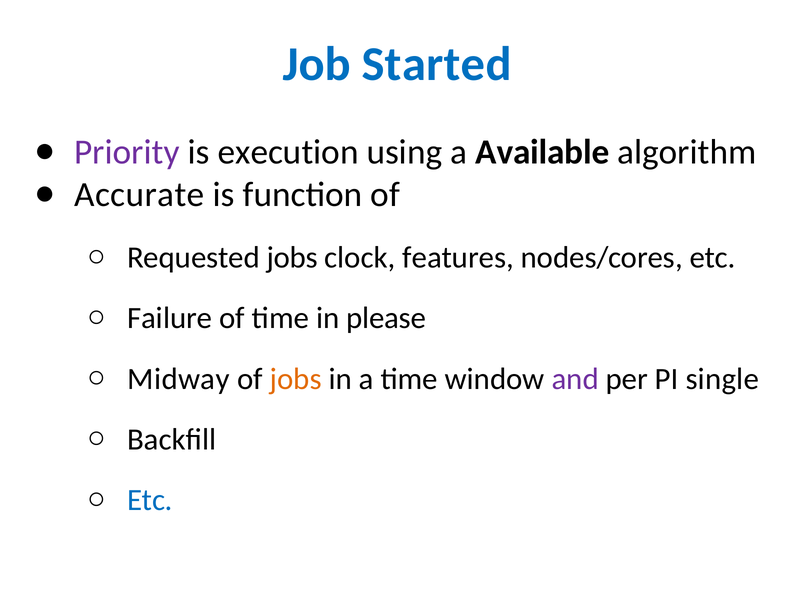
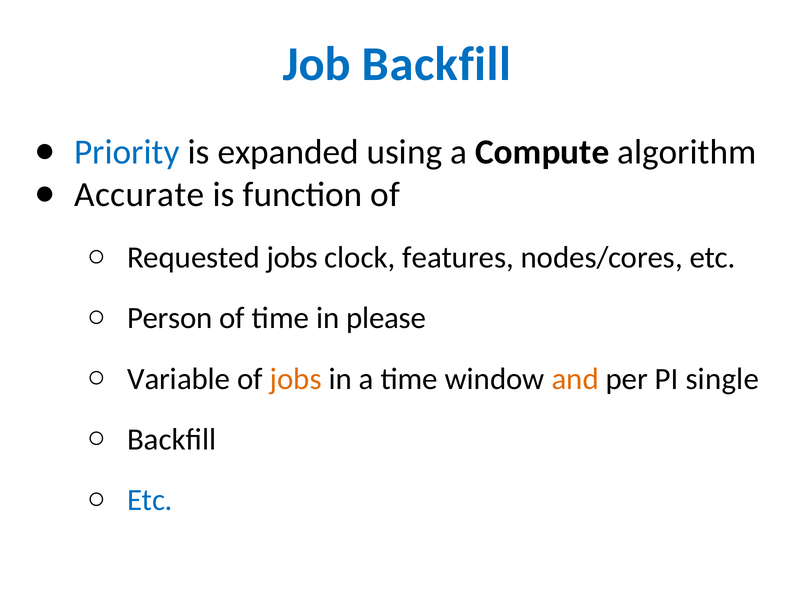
Job Started: Started -> Backfill
Priority colour: purple -> blue
execution: execution -> expanded
Available: Available -> Compute
Failure: Failure -> Person
Midway: Midway -> Variable
and colour: purple -> orange
